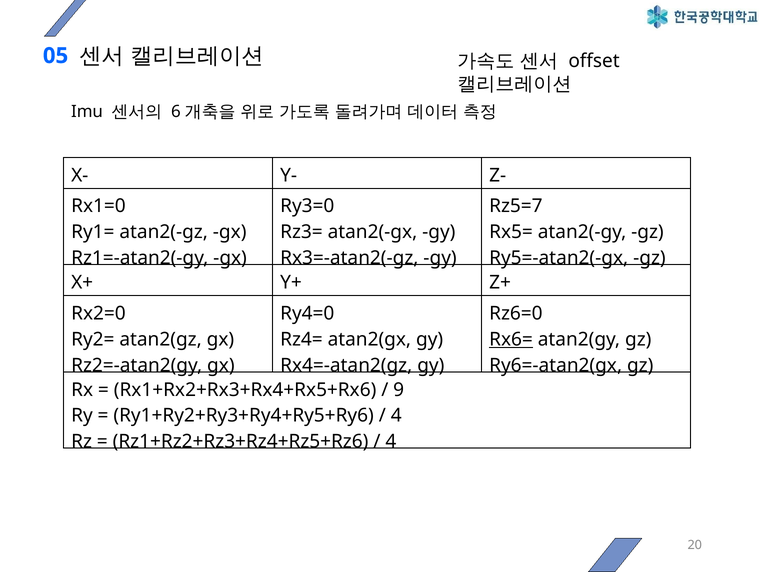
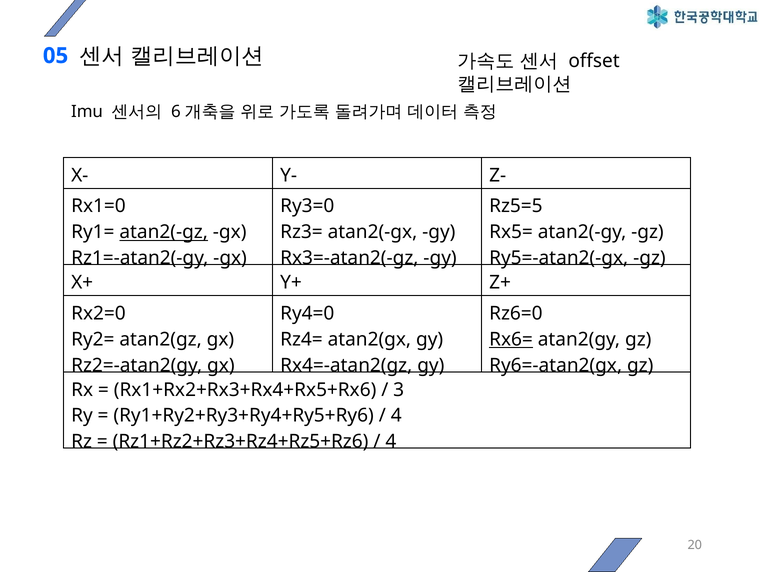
Rz5=7: Rz5=7 -> Rz5=5
atan2(-gz underline: none -> present
9: 9 -> 3
